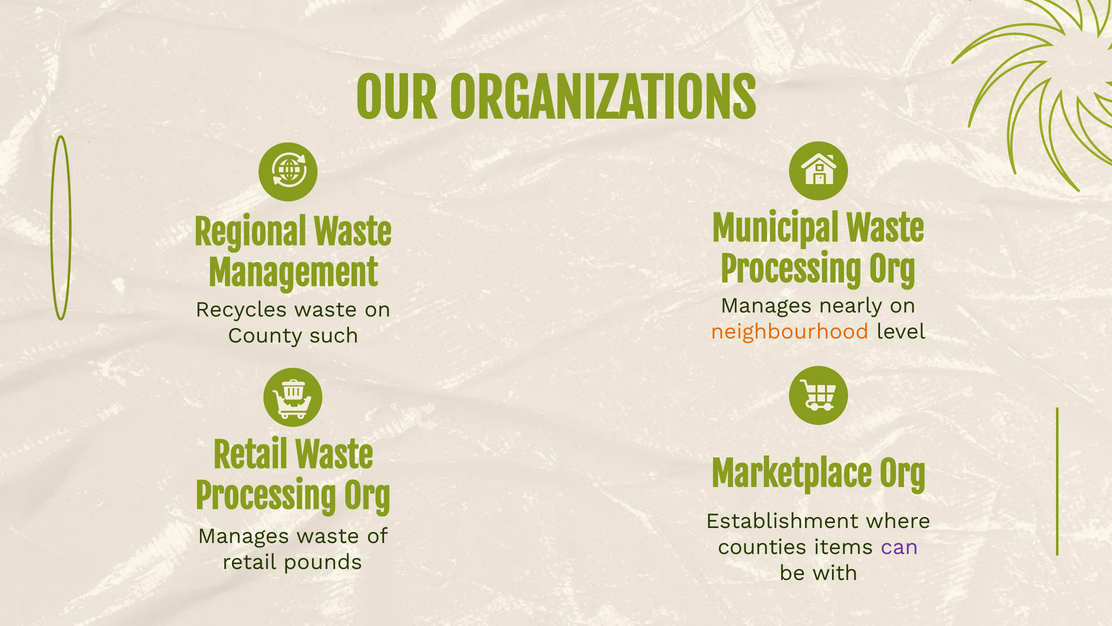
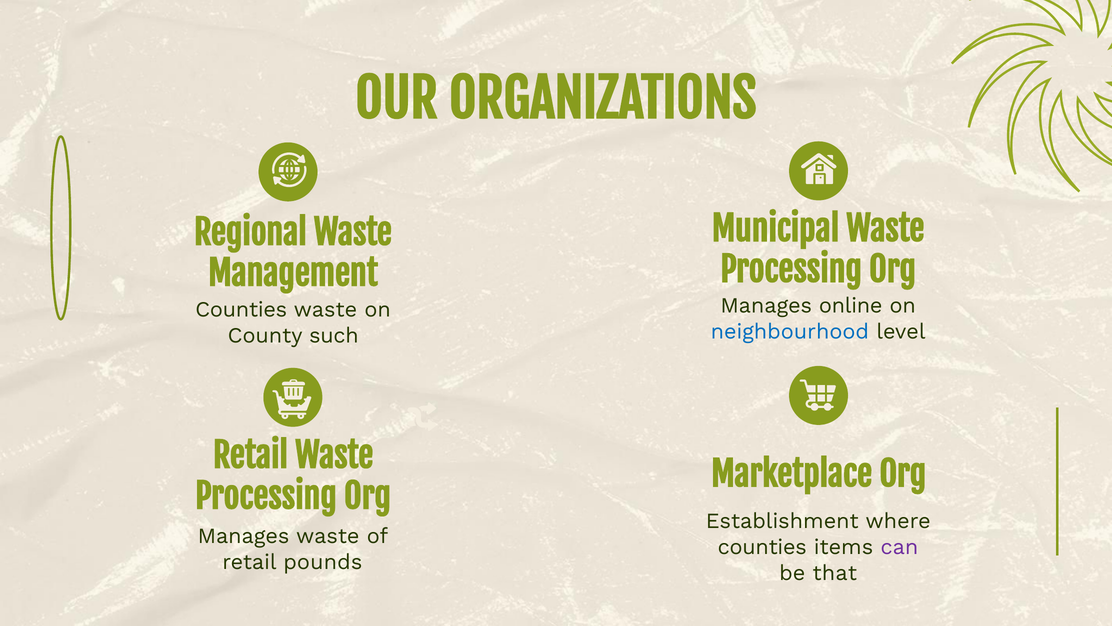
nearly: nearly -> online
Recycles at (241, 309): Recycles -> Counties
neighbourhood colour: orange -> blue
with: with -> that
